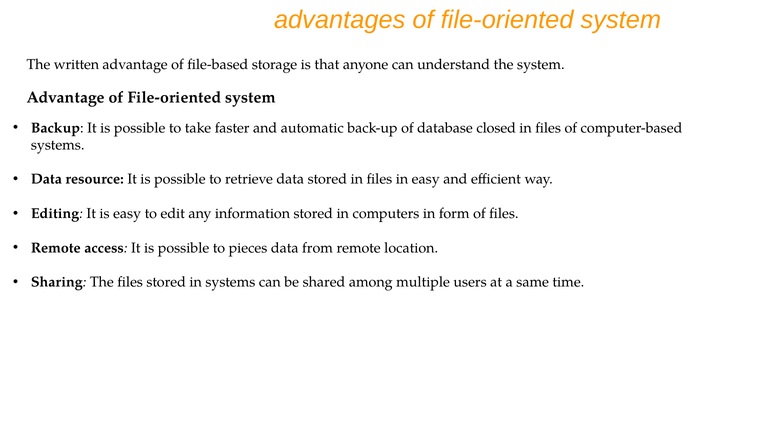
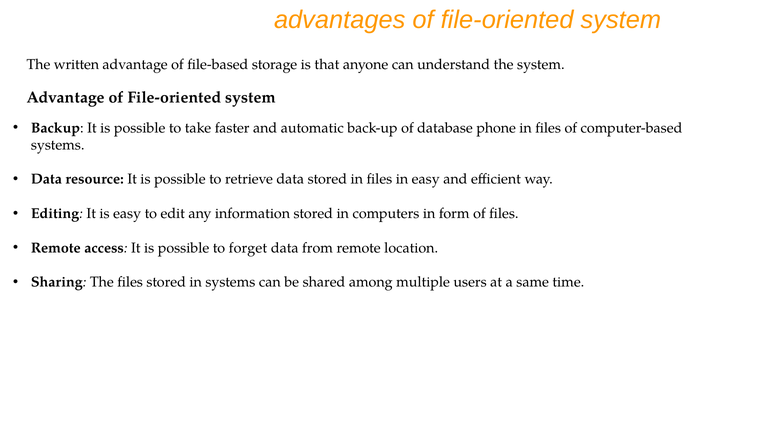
closed: closed -> phone
pieces: pieces -> forget
